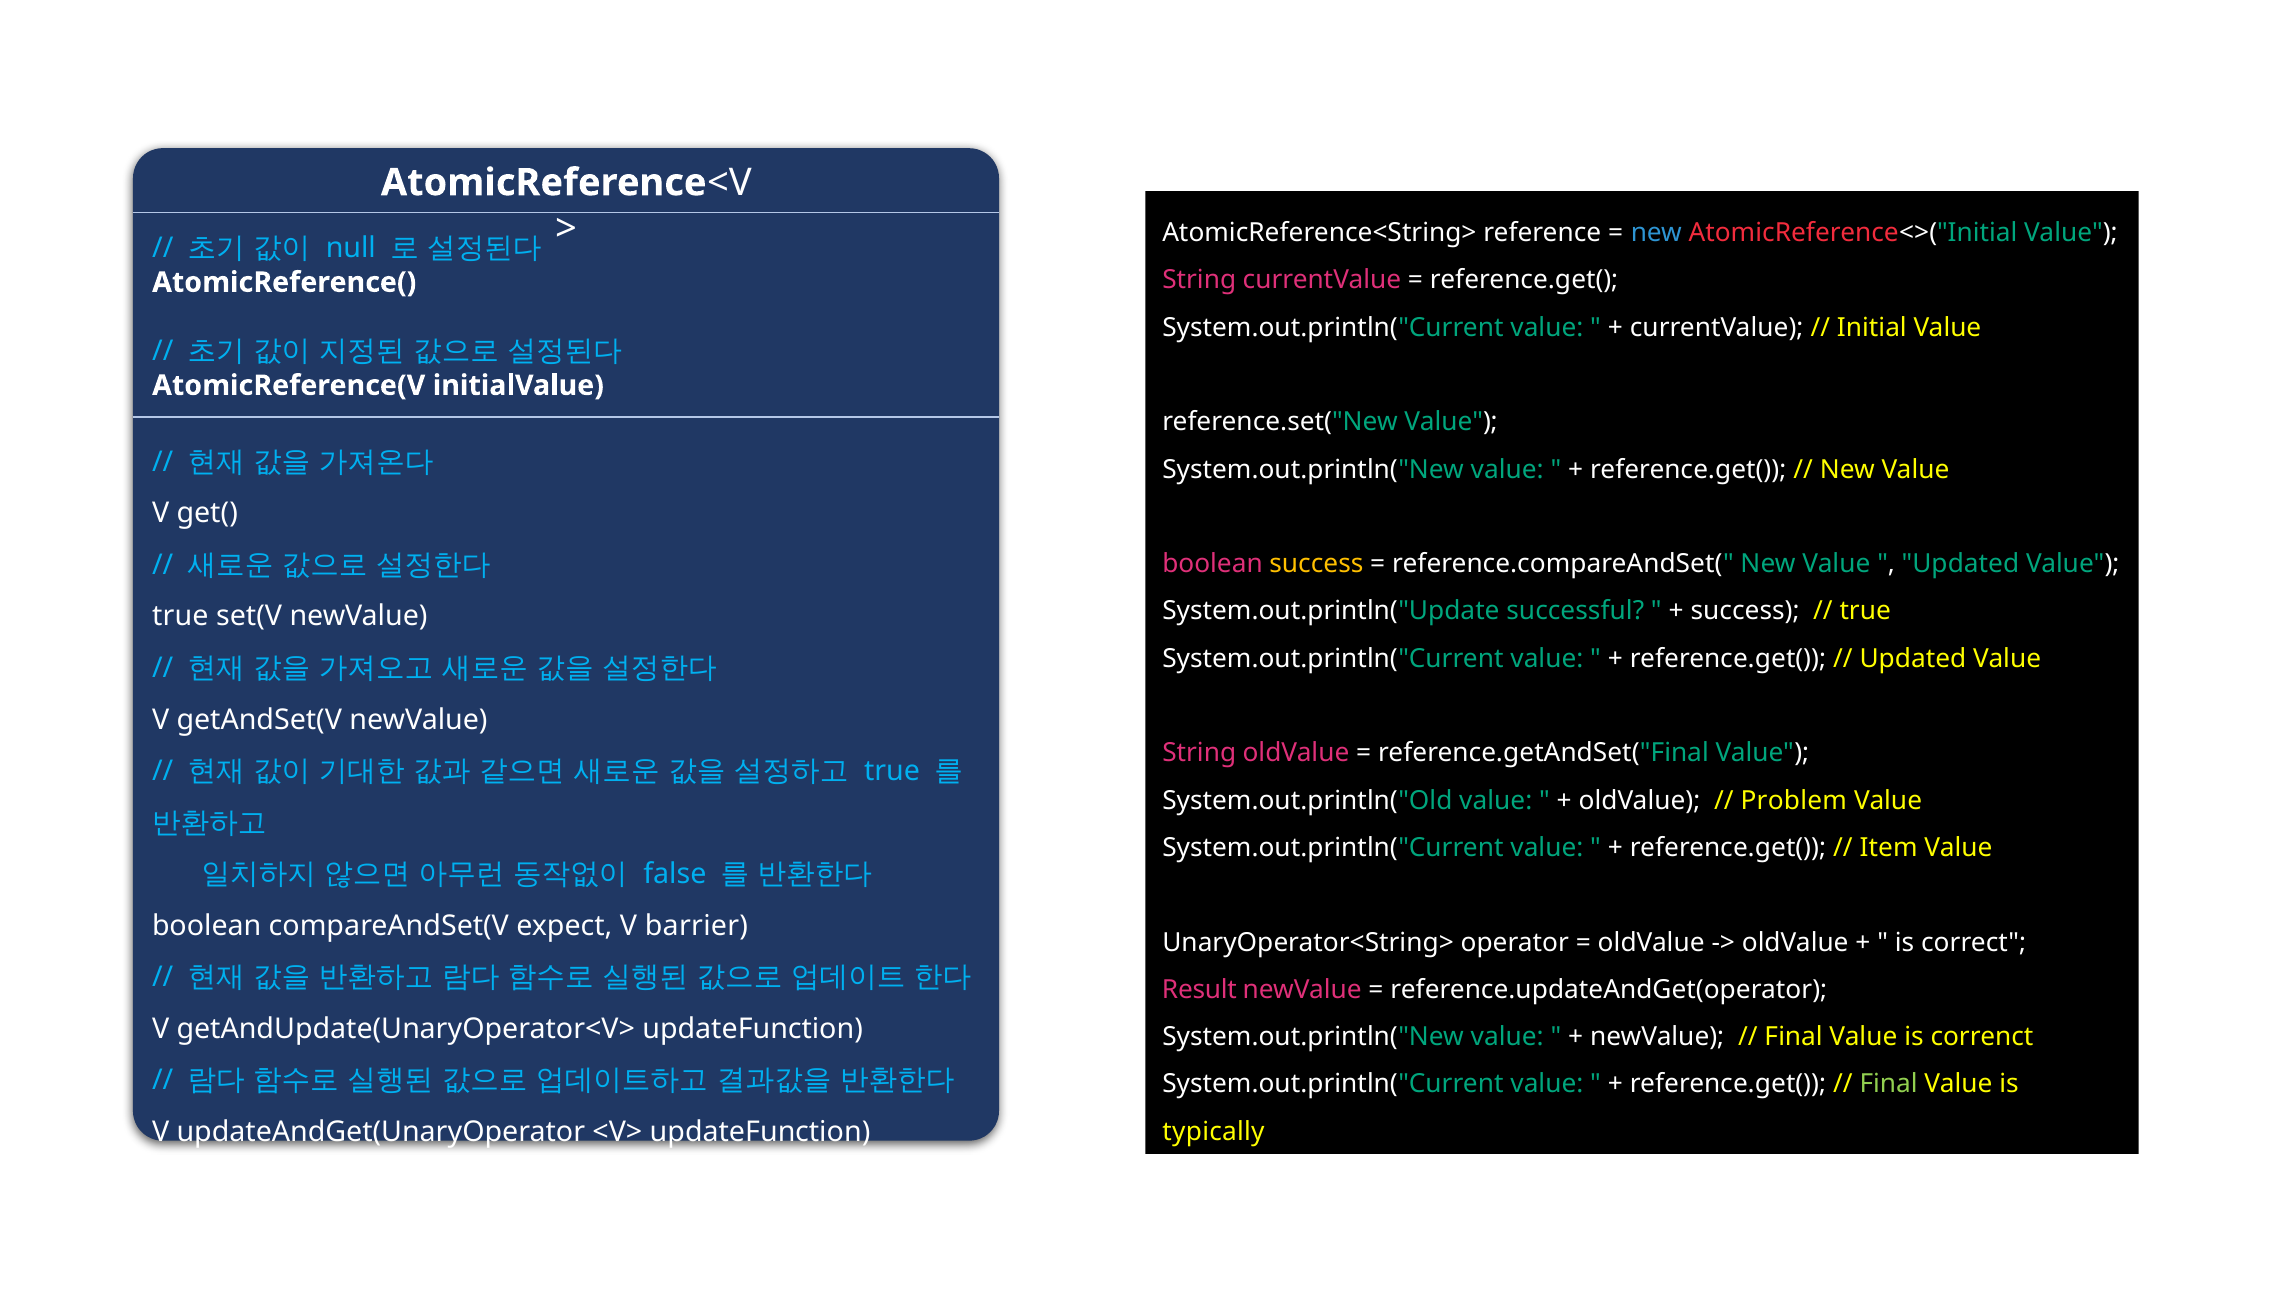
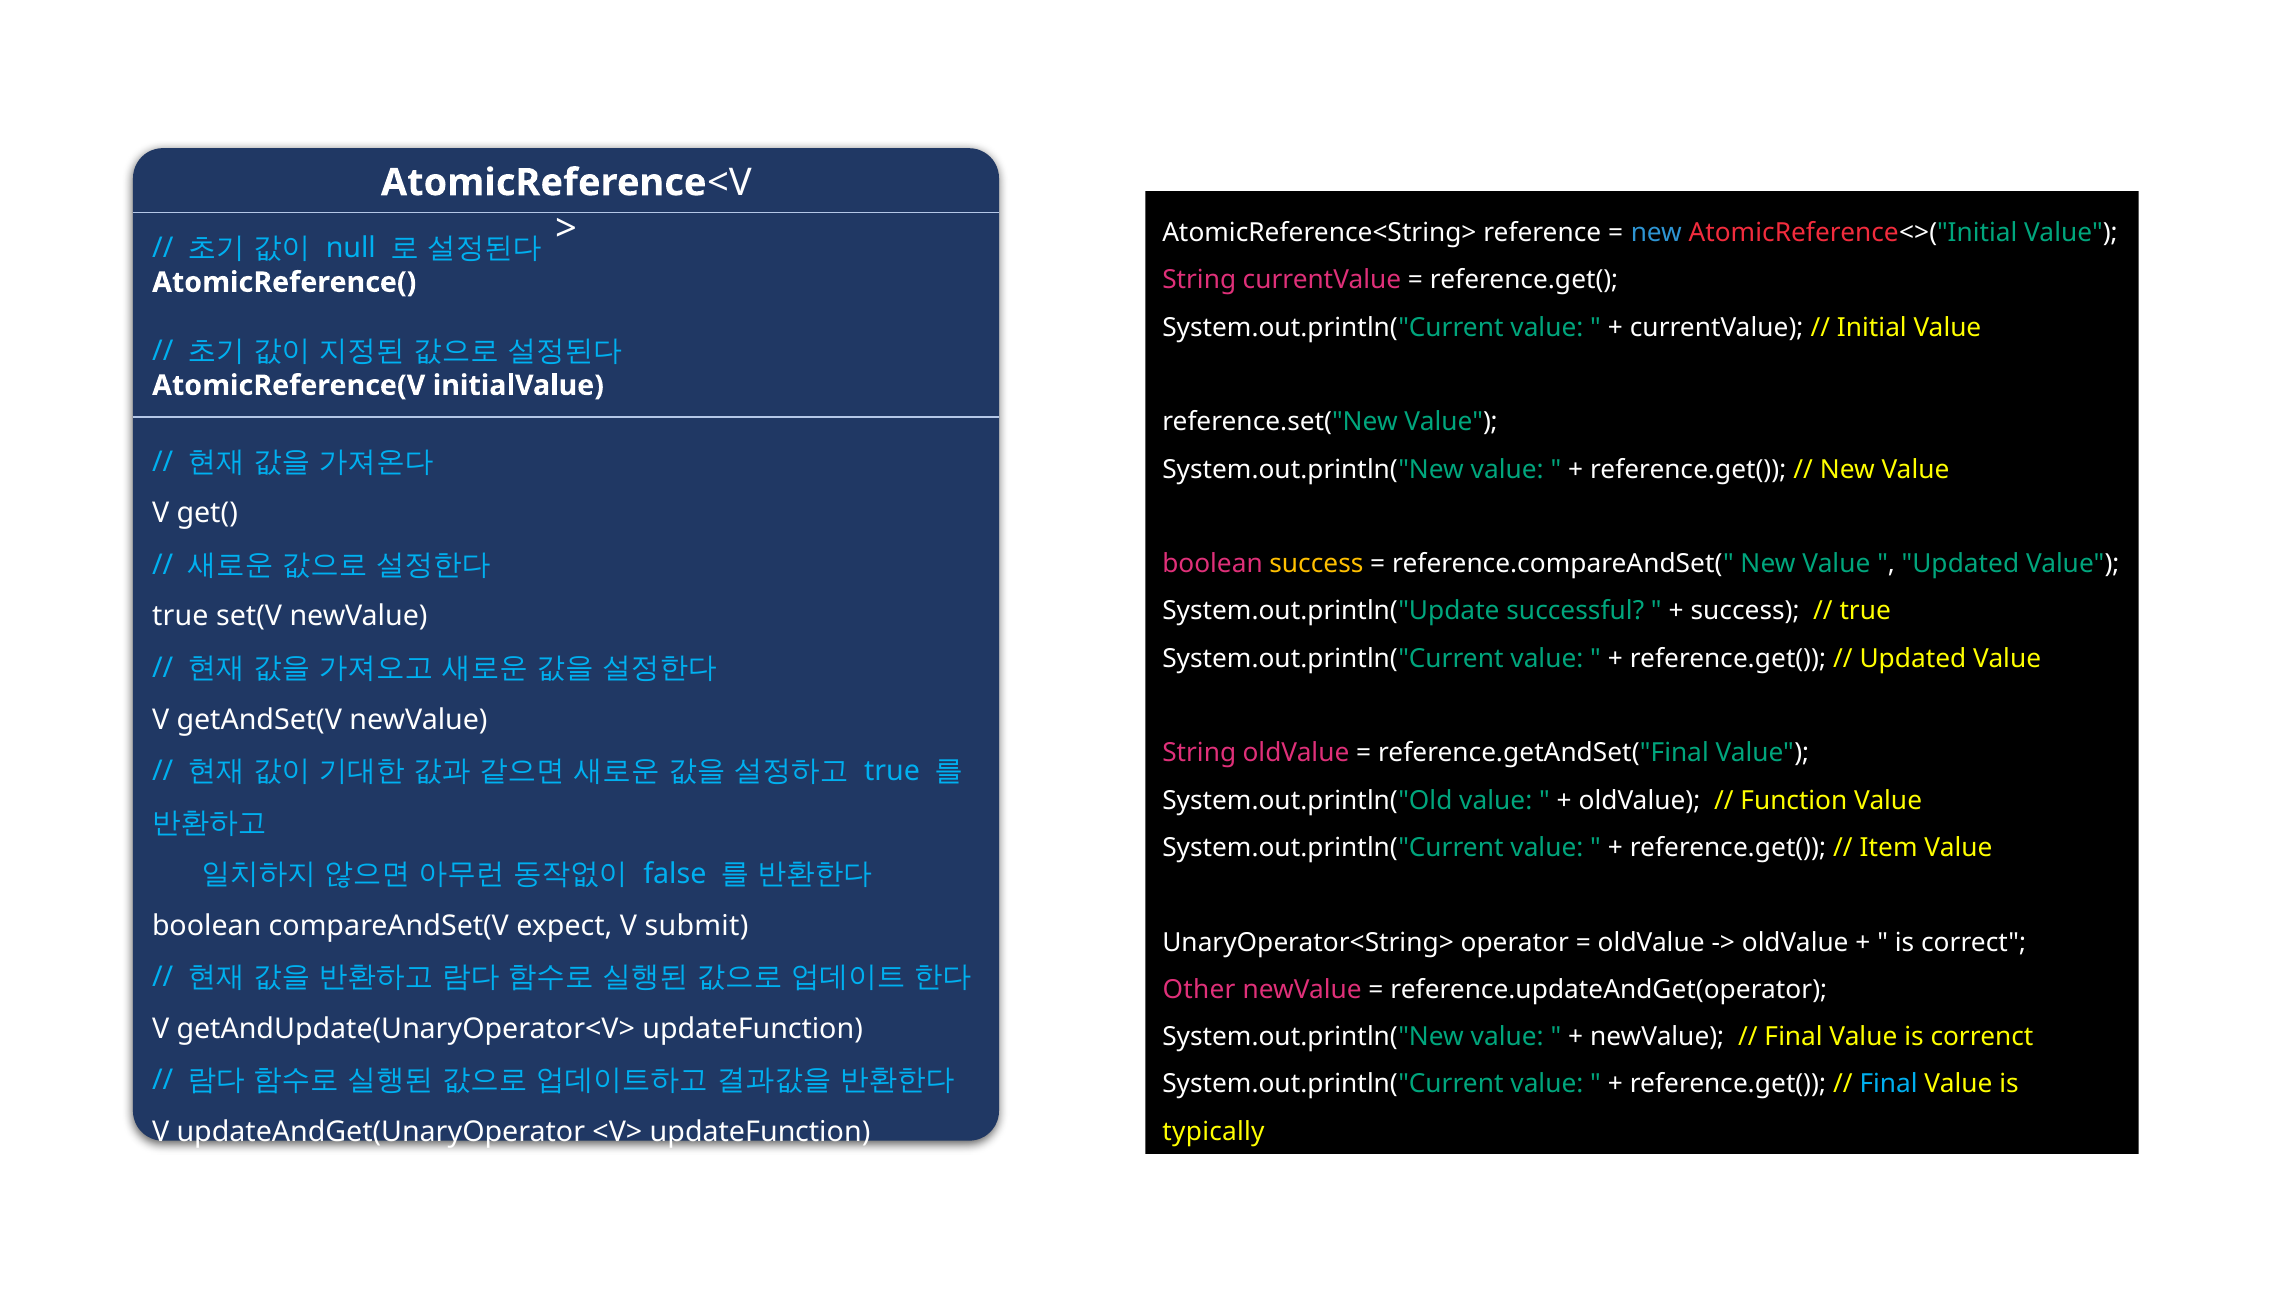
Problem: Problem -> Function
barrier: barrier -> submit
Result: Result -> Other
Final at (1889, 1084) colour: light green -> light blue
